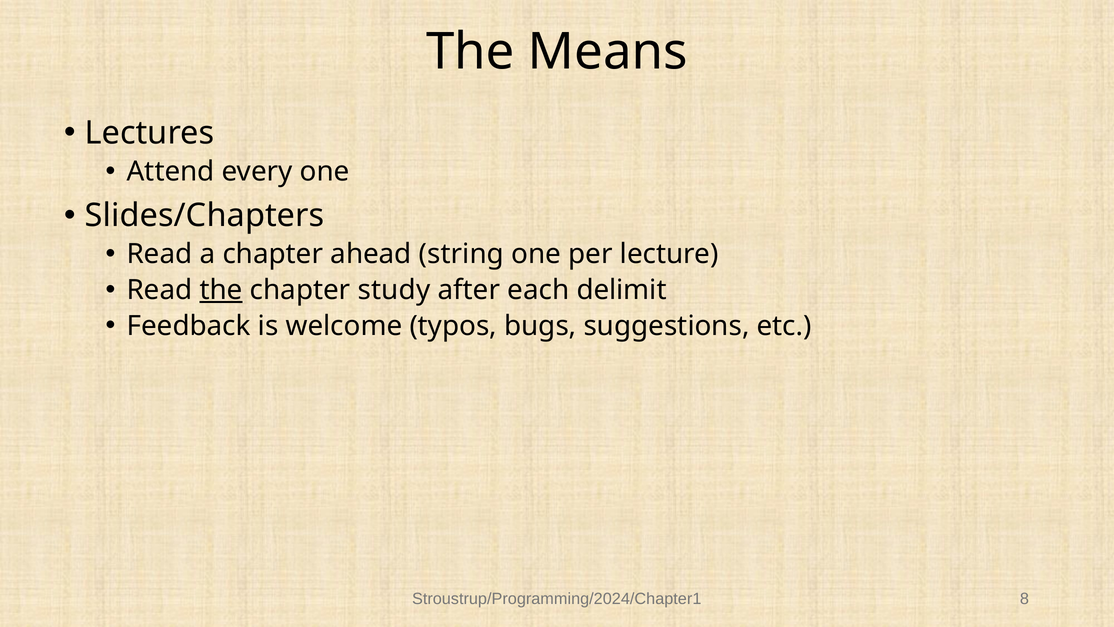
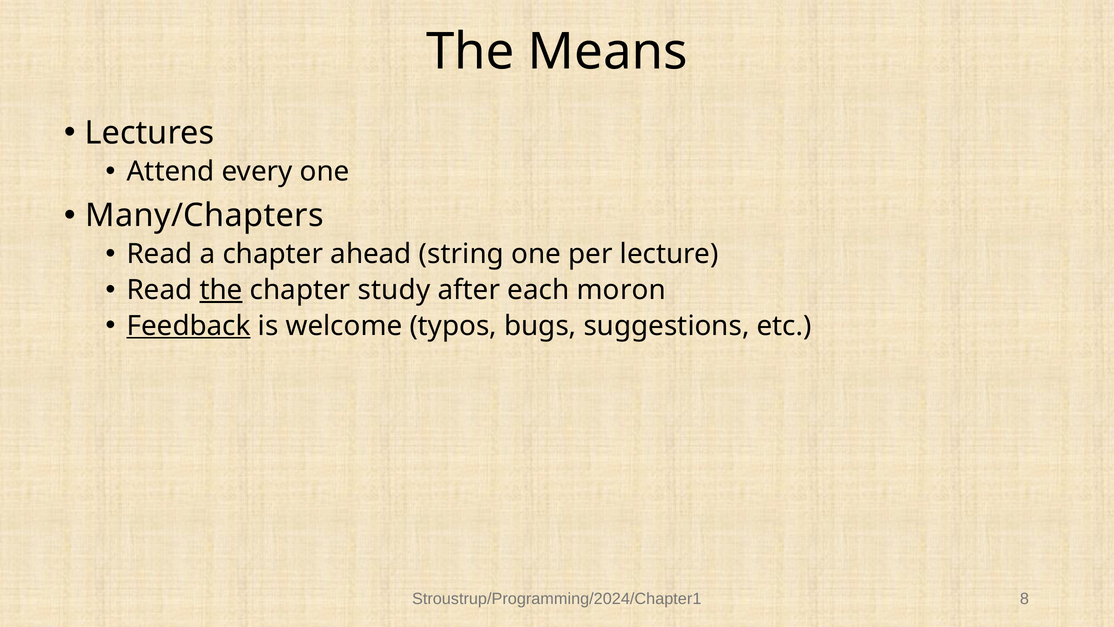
Slides/Chapters: Slides/Chapters -> Many/Chapters
delimit: delimit -> moron
Feedback underline: none -> present
